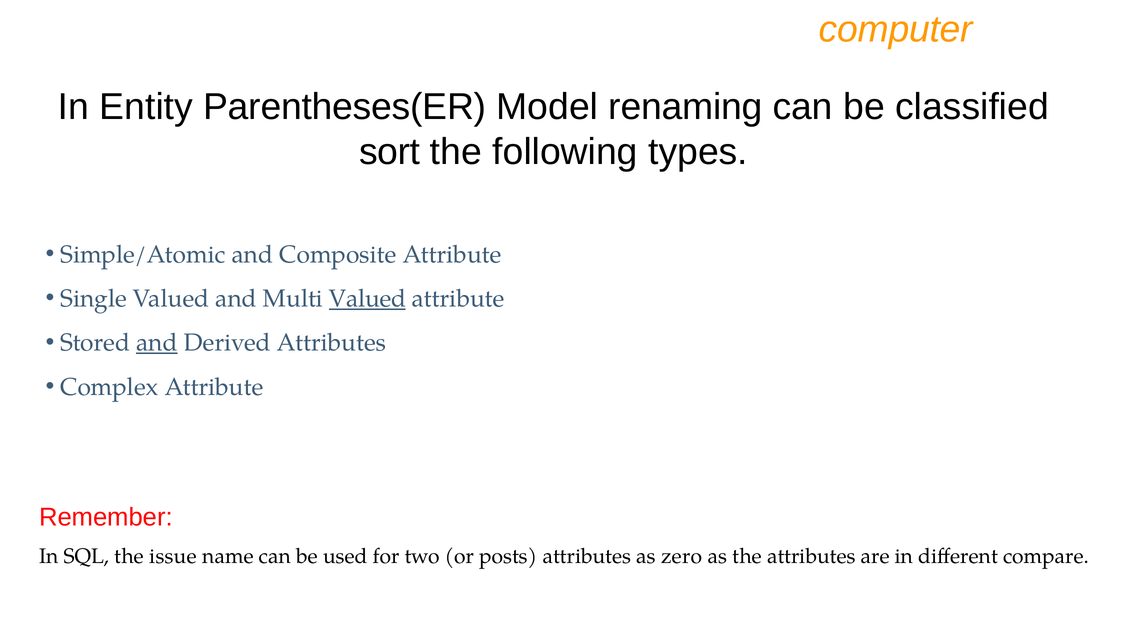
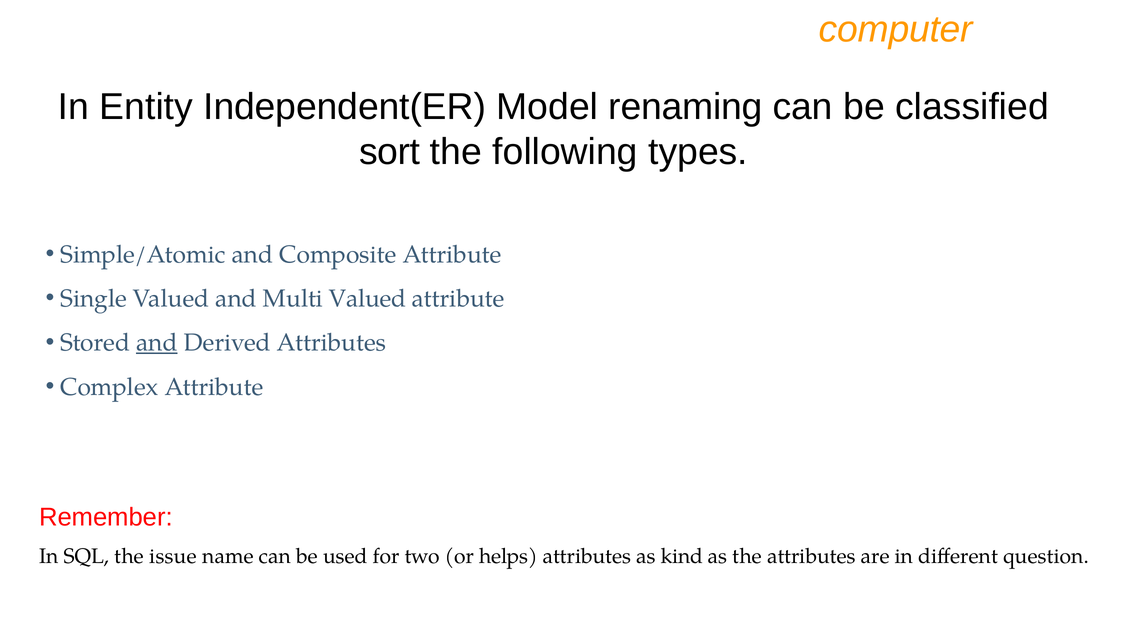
Parentheses(ER: Parentheses(ER -> Independent(ER
Valued at (367, 298) underline: present -> none
posts: posts -> helps
zero: zero -> kind
compare: compare -> question
